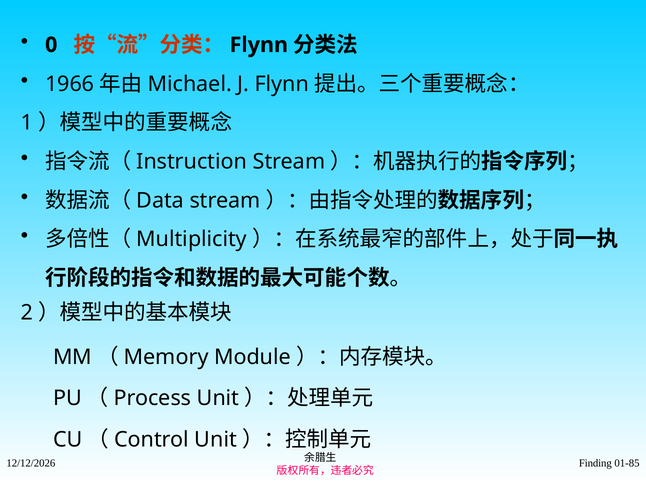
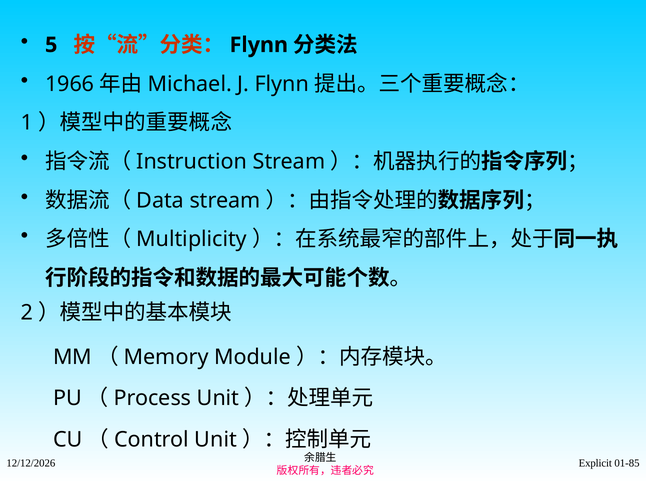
0: 0 -> 5
Finding: Finding -> Explicit
